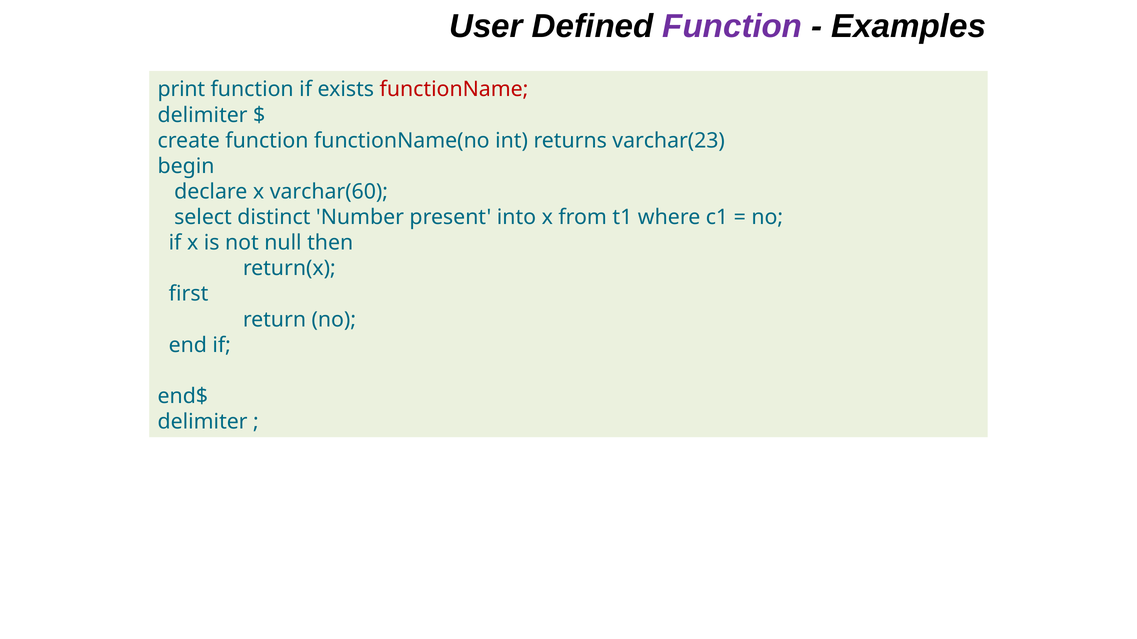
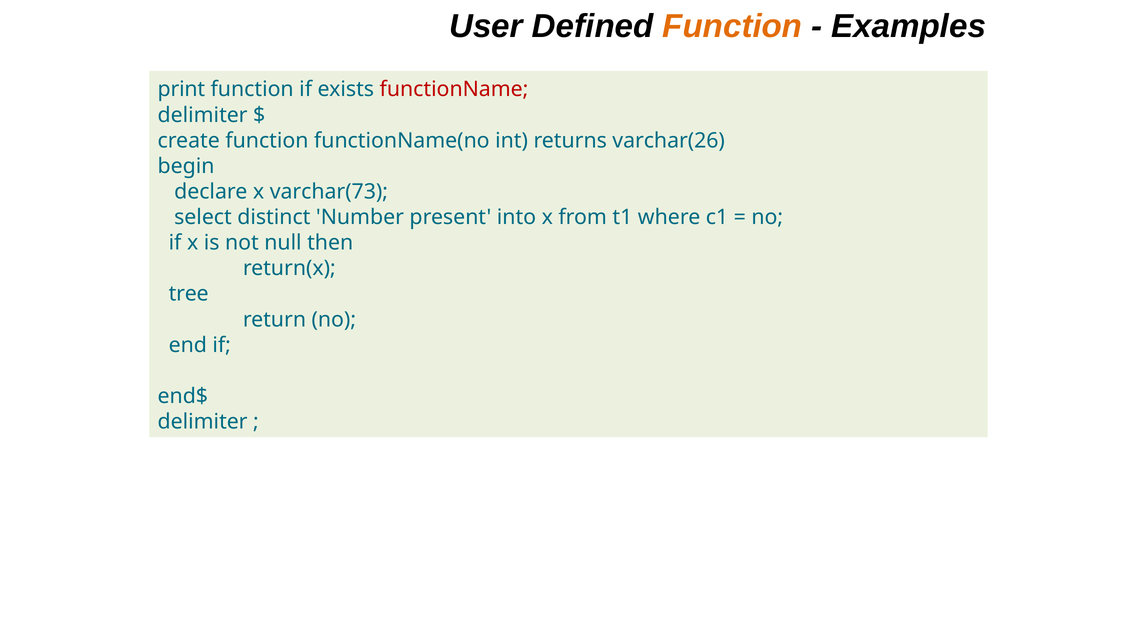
Function at (732, 26) colour: purple -> orange
varchar(23: varchar(23 -> varchar(26
varchar(60: varchar(60 -> varchar(73
first: first -> tree
